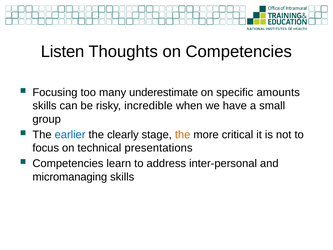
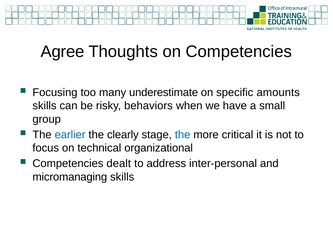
Listen: Listen -> Agree
incredible: incredible -> behaviors
the at (183, 135) colour: orange -> blue
presentations: presentations -> organizational
learn: learn -> dealt
